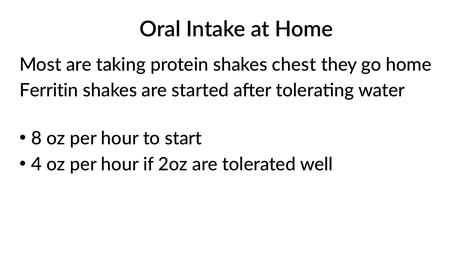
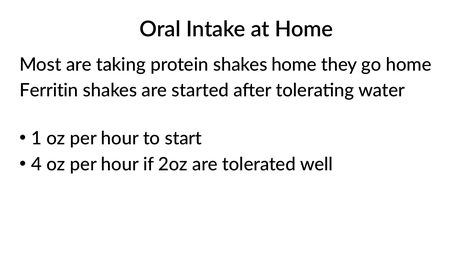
shakes chest: chest -> home
8: 8 -> 1
